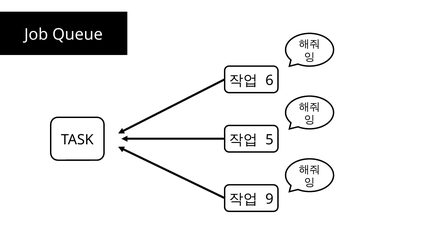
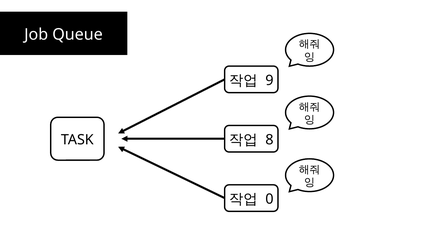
6: 6 -> 9
5: 5 -> 8
9: 9 -> 0
